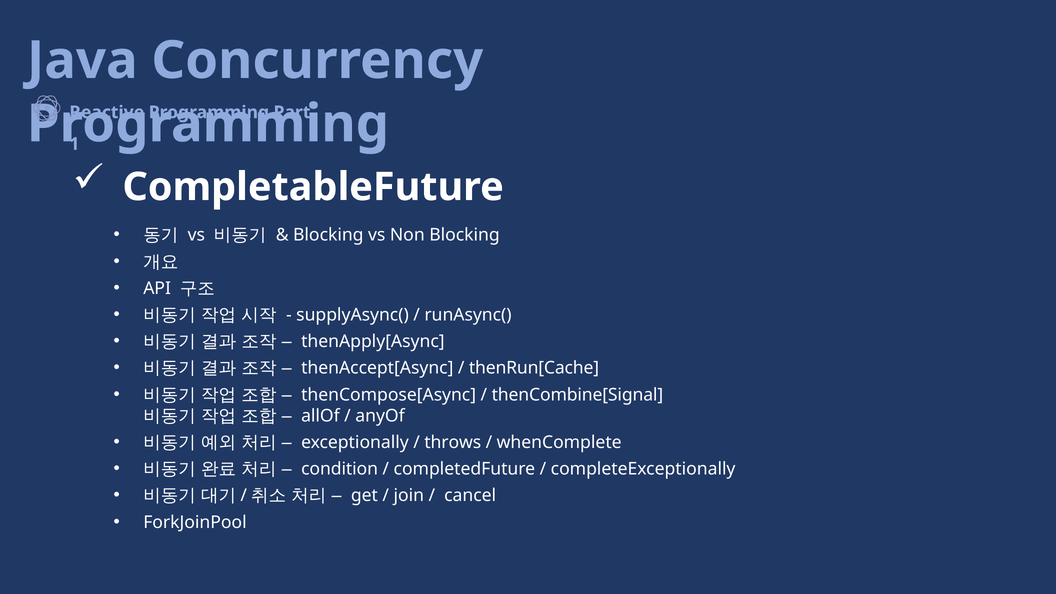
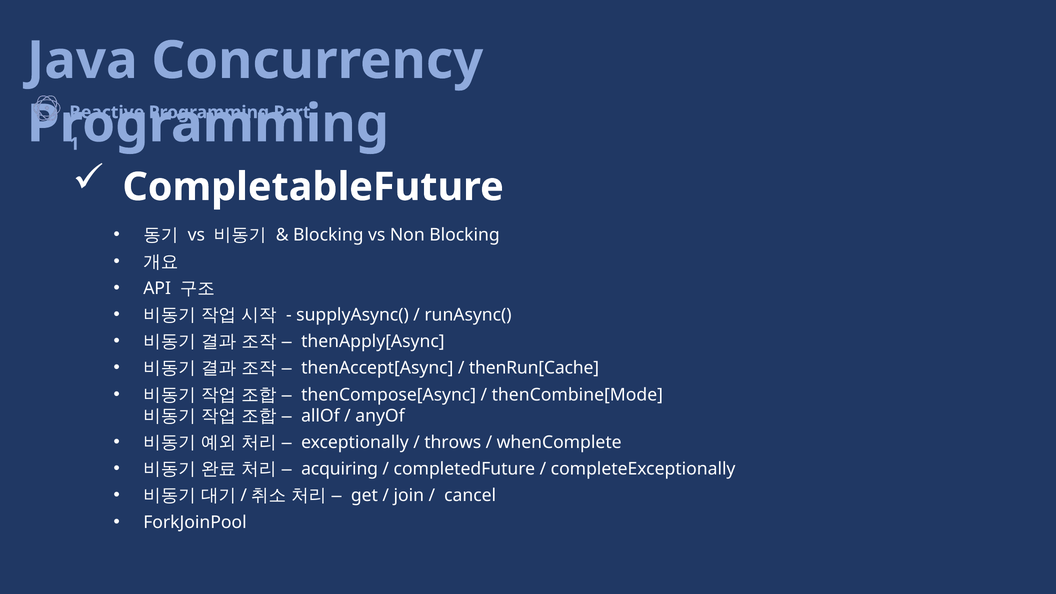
thenCombine[Signal: thenCombine[Signal -> thenCombine[Mode
condition: condition -> acquiring
